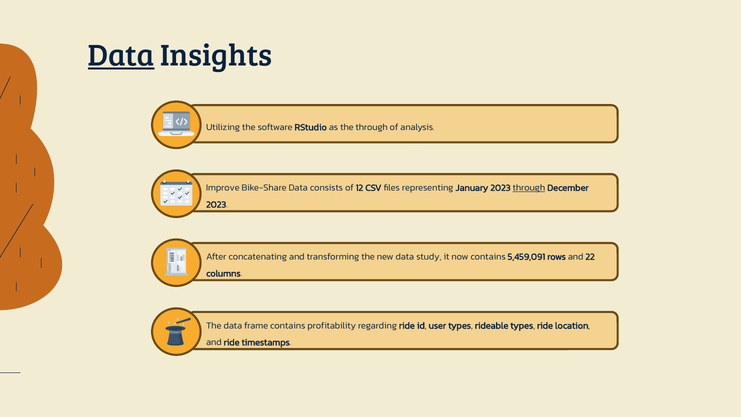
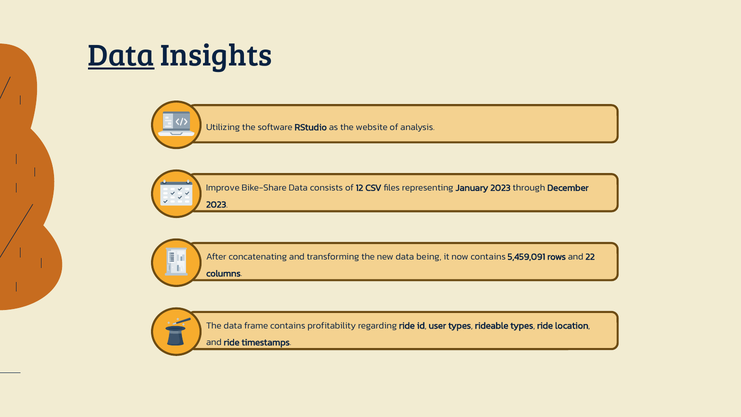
the through: through -> website
through at (529, 188) underline: present -> none
study: study -> being
